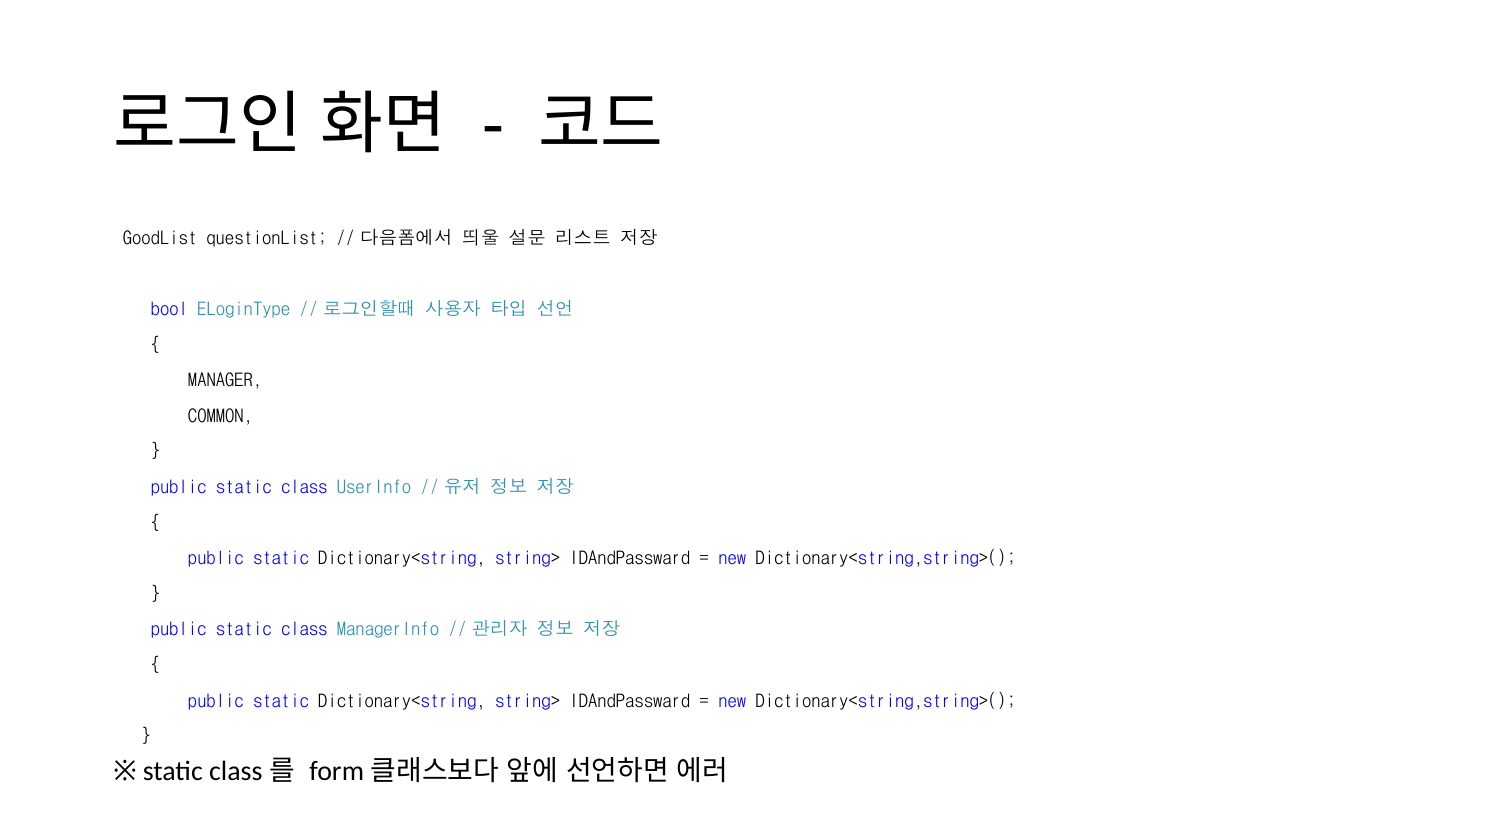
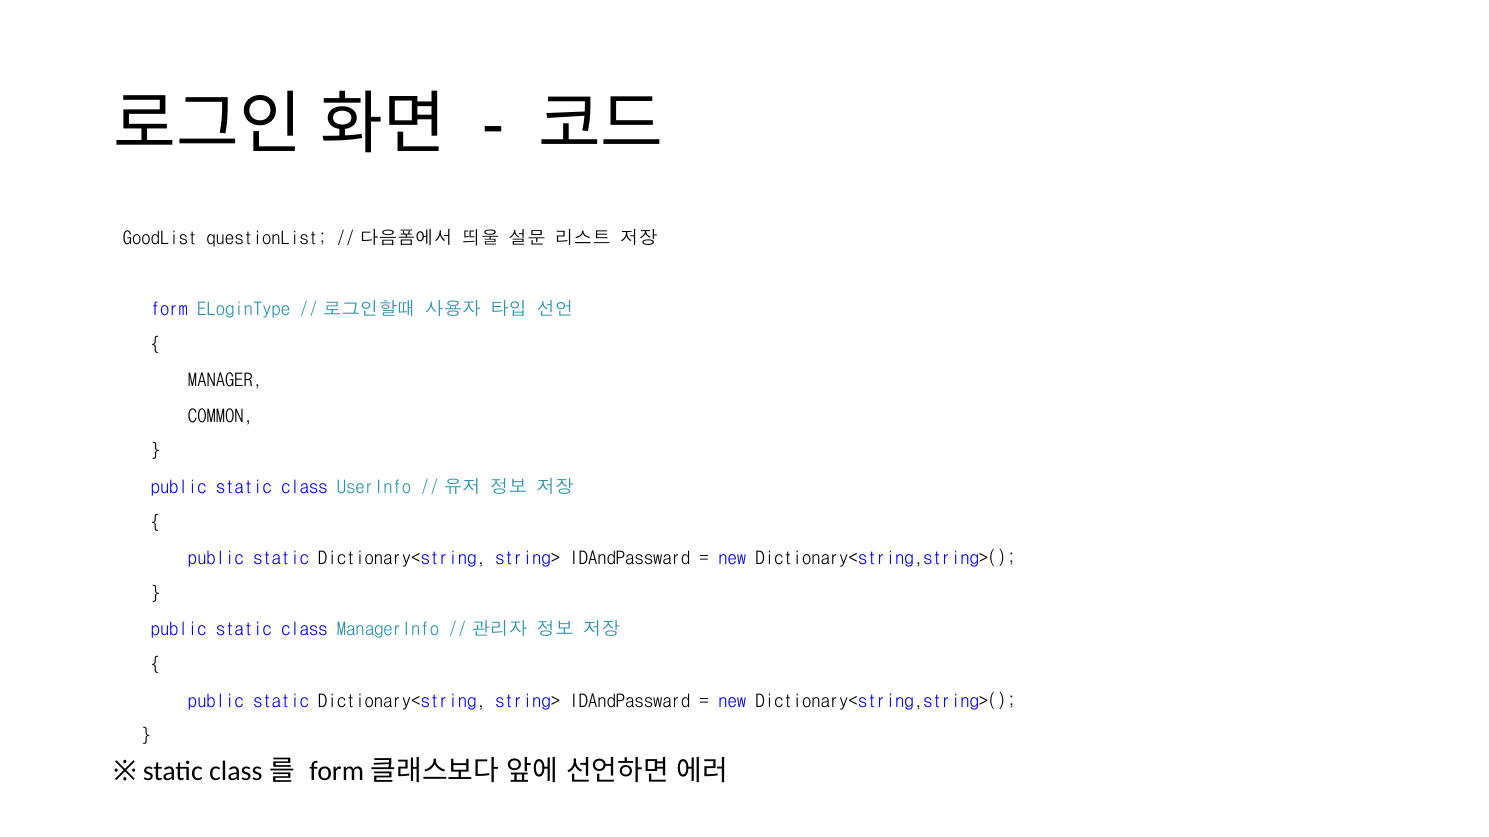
bool: bool -> form
